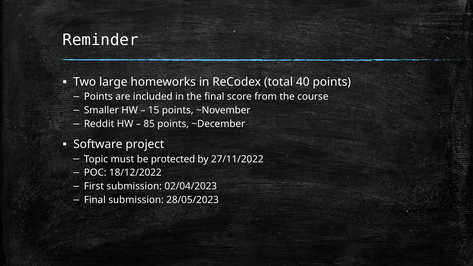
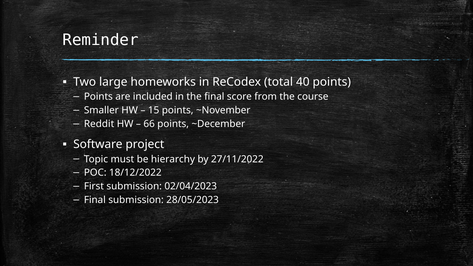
85: 85 -> 66
protected: protected -> hierarchy
